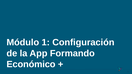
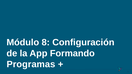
1: 1 -> 8
Económico: Económico -> Programas
